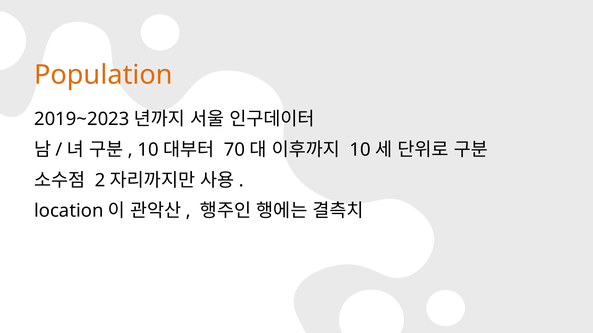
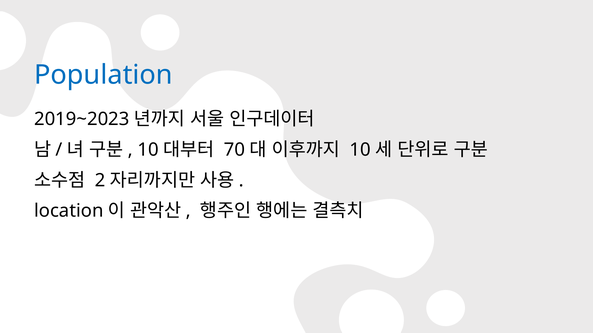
Population colour: orange -> blue
